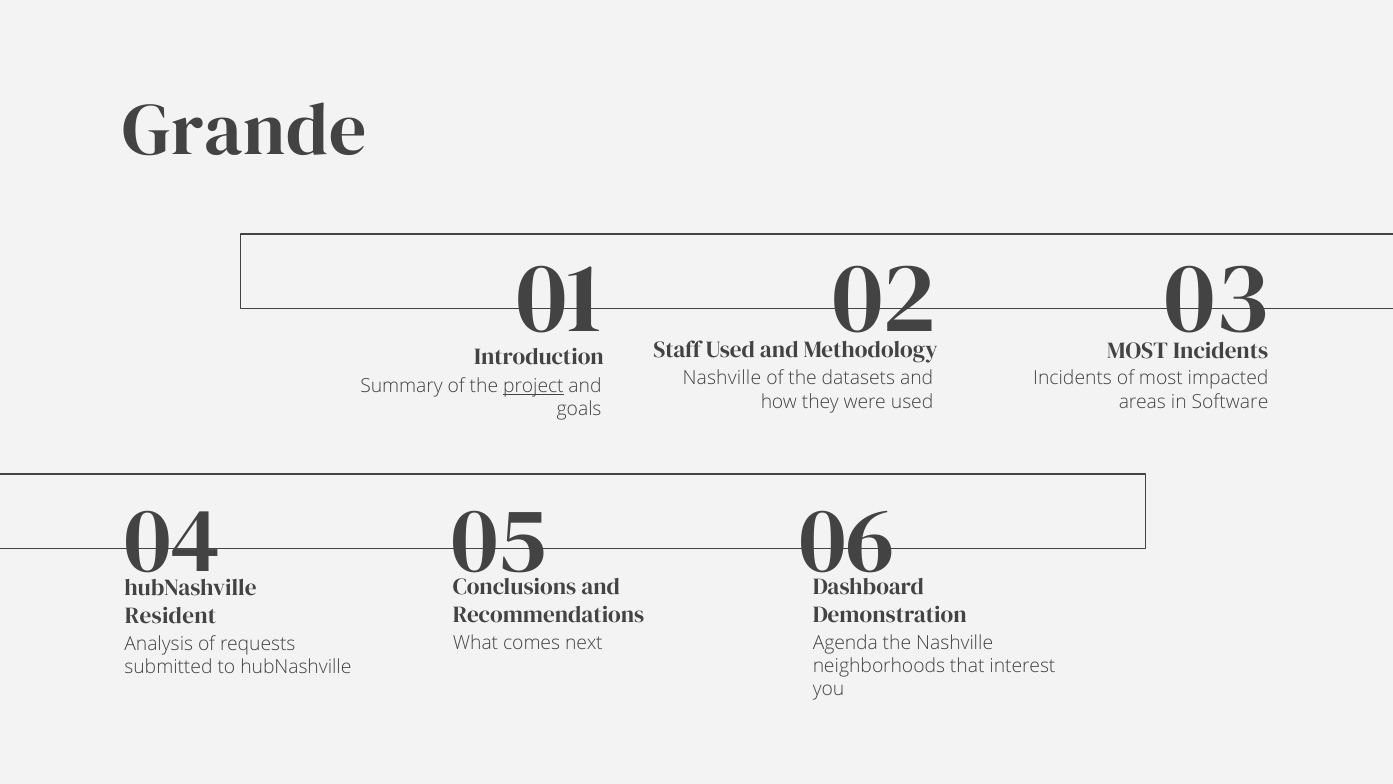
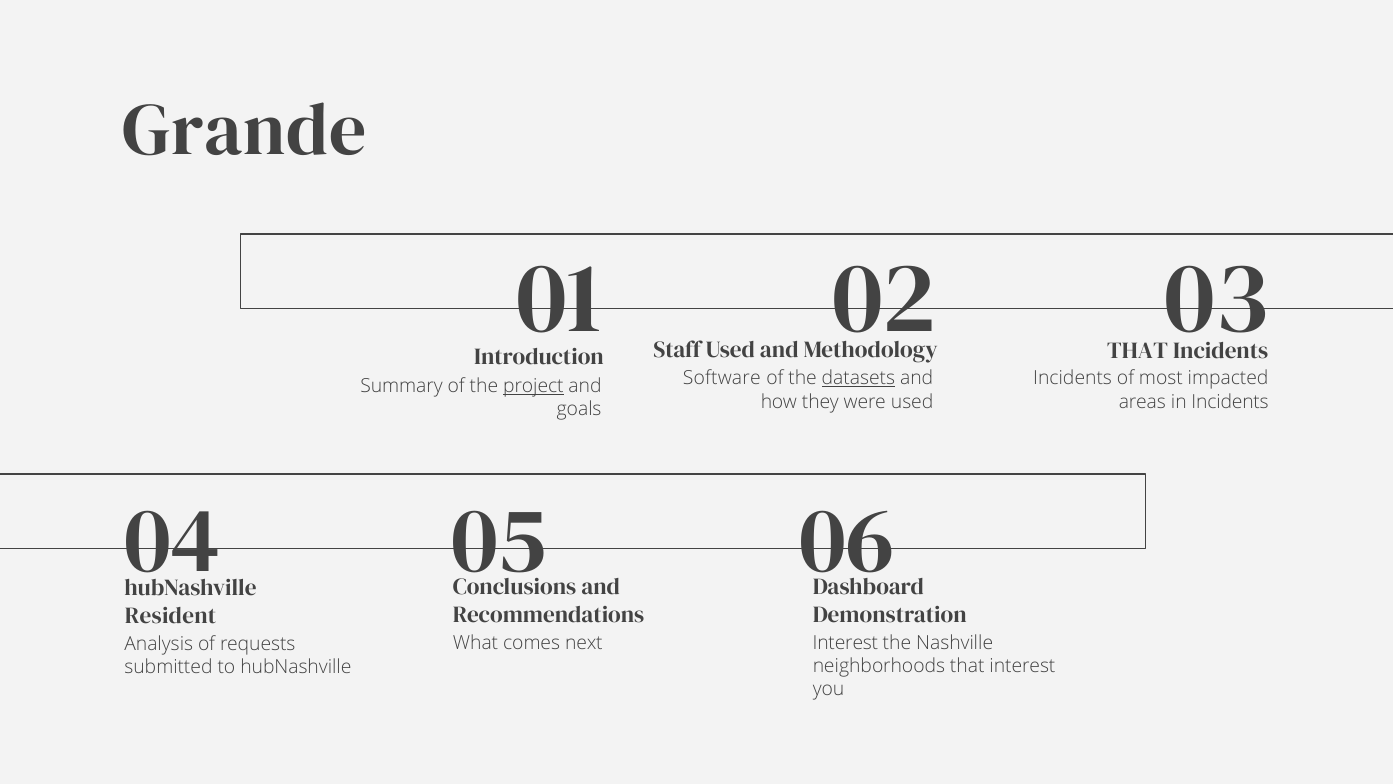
MOST at (1137, 350): MOST -> THAT
Nashville at (722, 378): Nashville -> Software
datasets underline: none -> present
in Software: Software -> Incidents
Agenda at (845, 643): Agenda -> Interest
